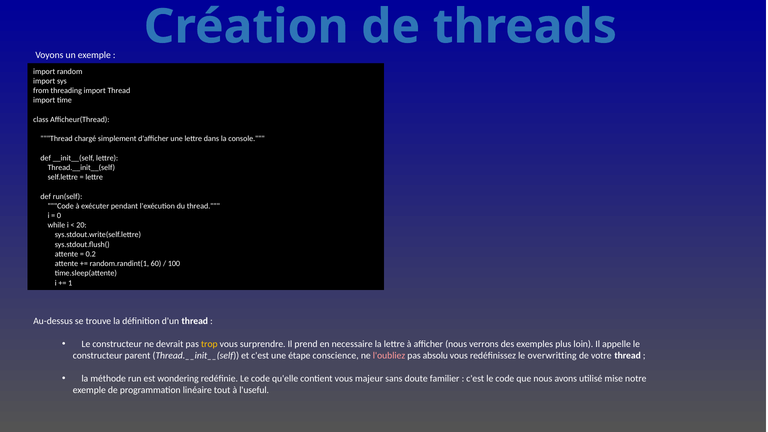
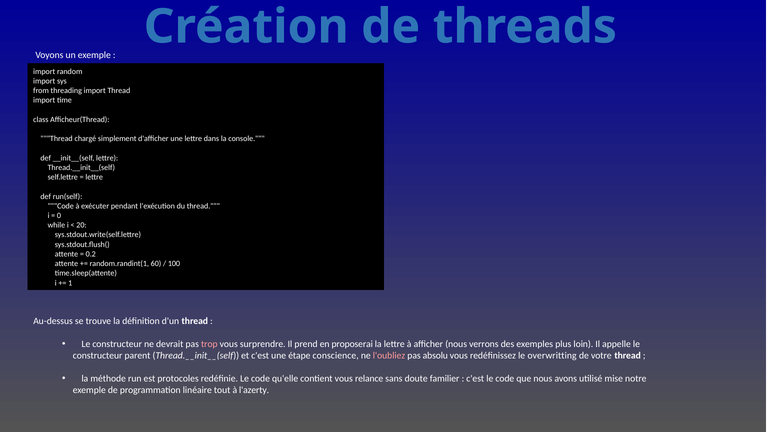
trop colour: yellow -> pink
necessaire: necessaire -> proposerai
wondering: wondering -> protocoles
majeur: majeur -> relance
l'useful: l'useful -> l'azerty
